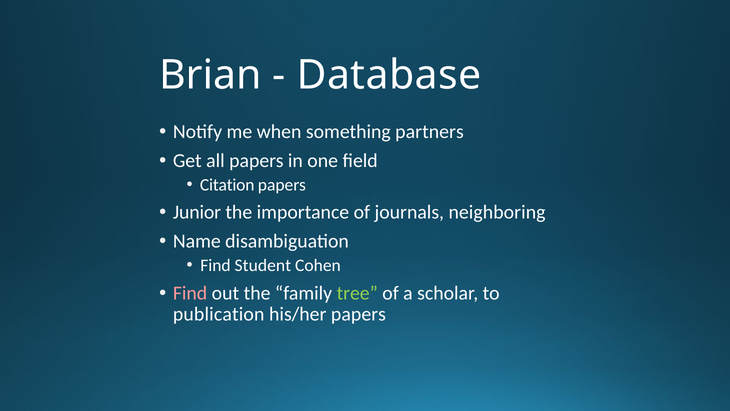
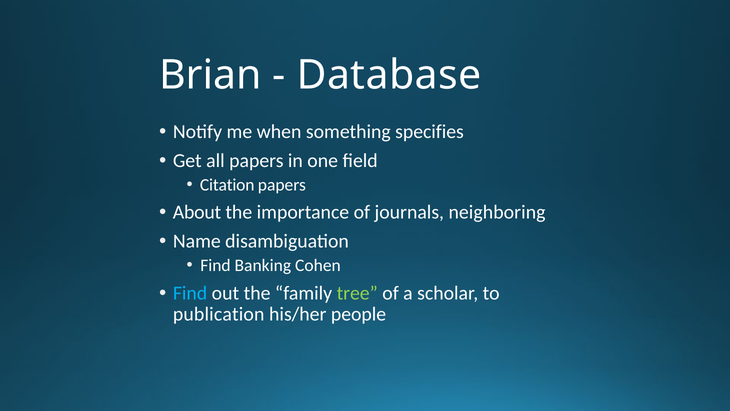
partners: partners -> specifies
Junior: Junior -> About
Student: Student -> Banking
Find at (190, 293) colour: pink -> light blue
his/her papers: papers -> people
